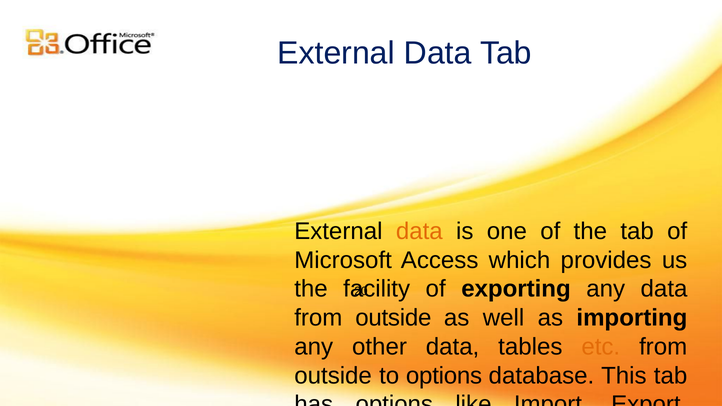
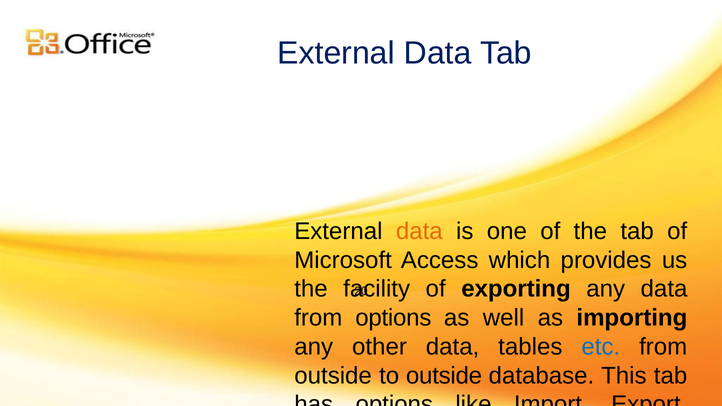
outside at (393, 318): outside -> options
etc colour: orange -> blue
to options: options -> outside
